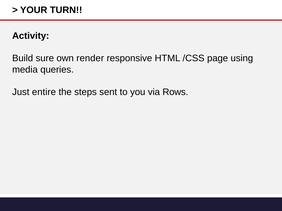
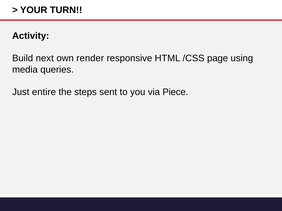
sure: sure -> next
Rows: Rows -> Piece
